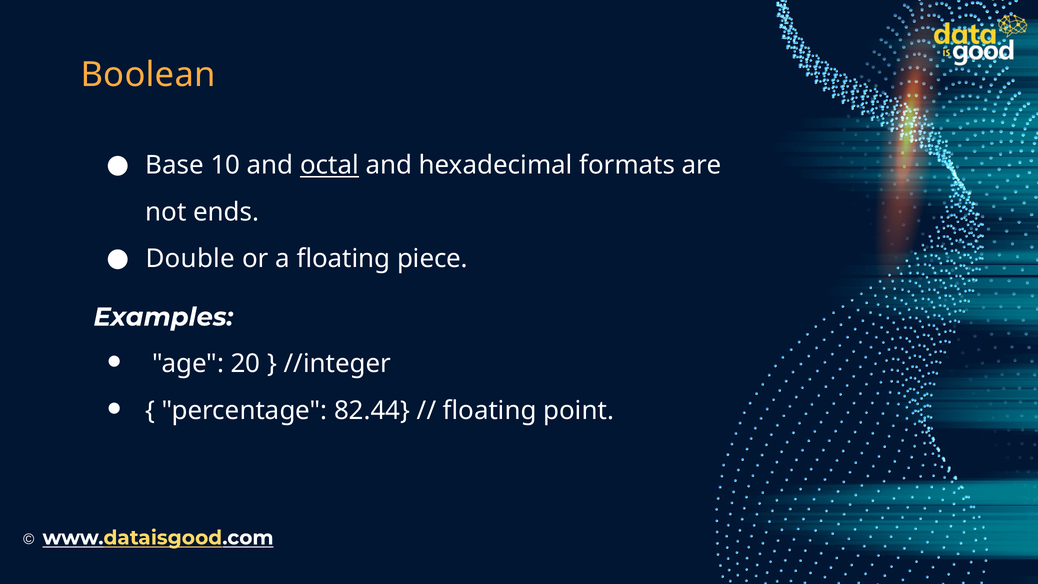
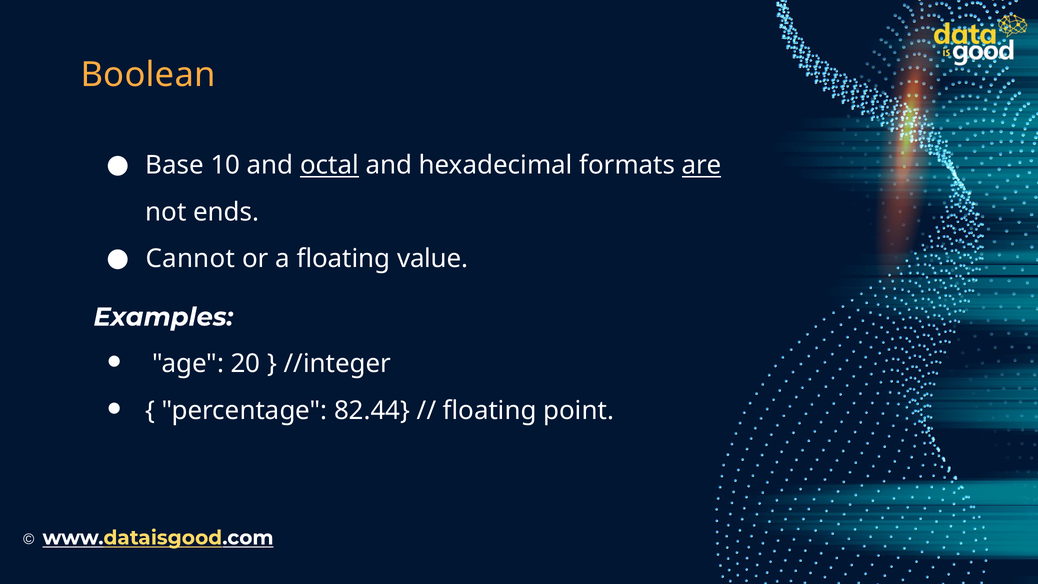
are underline: none -> present
Double: Double -> Cannot
piece: piece -> value
